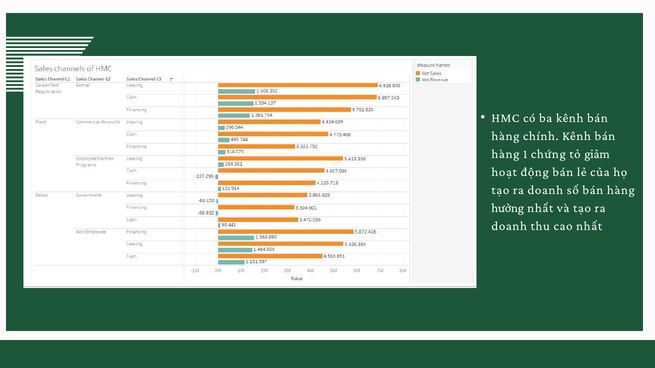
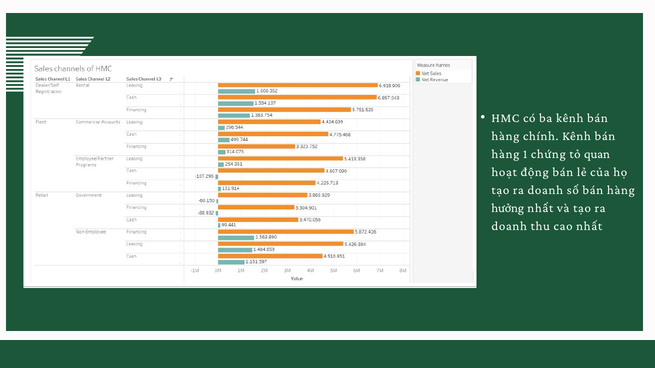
giảm: giảm -> quan
